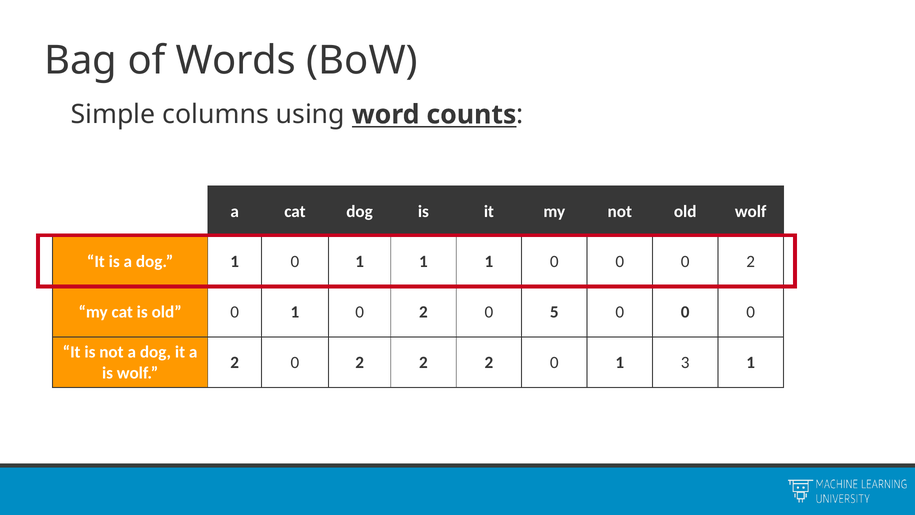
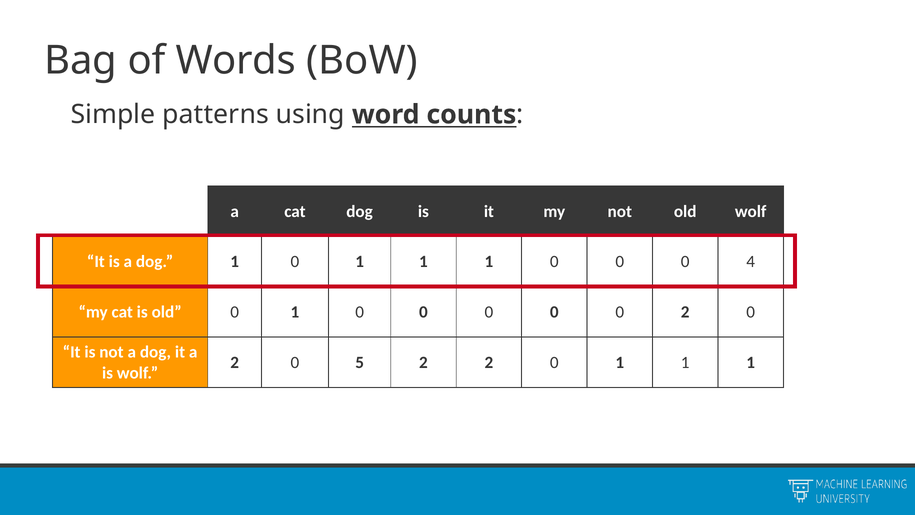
columns: columns -> patterns
0 0 2: 2 -> 4
0 1 0 2: 2 -> 0
5 at (554, 312): 5 -> 0
0 at (685, 312): 0 -> 2
2 0 2: 2 -> 5
2 0 1 3: 3 -> 1
